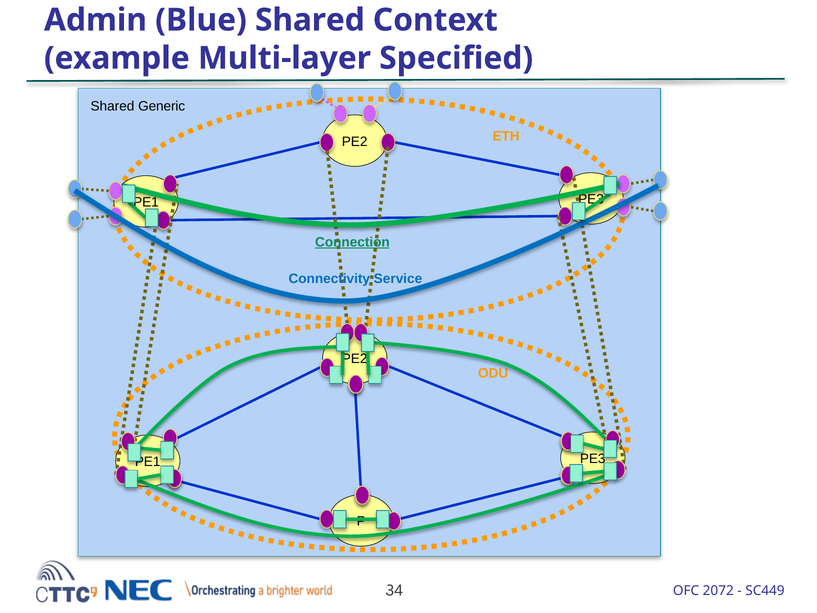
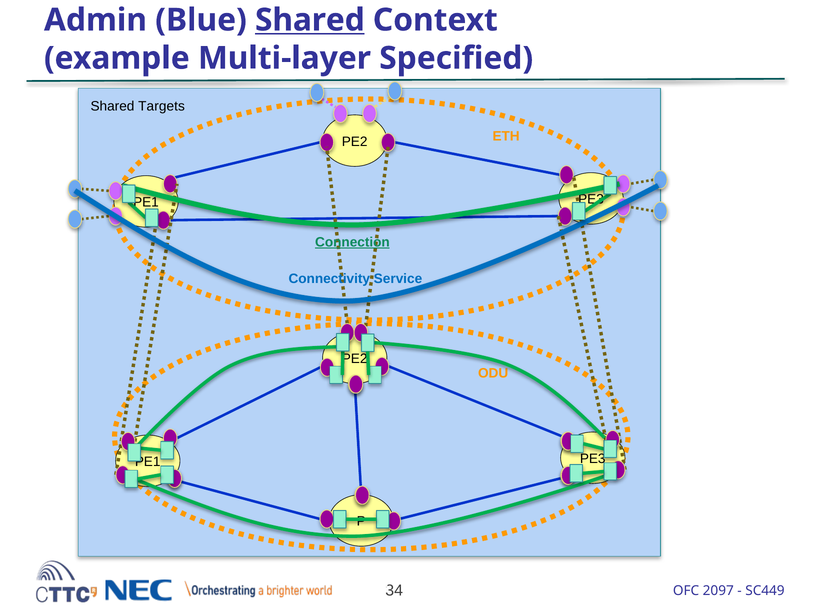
Shared at (310, 20) underline: none -> present
Generic: Generic -> Targets
2072: 2072 -> 2097
